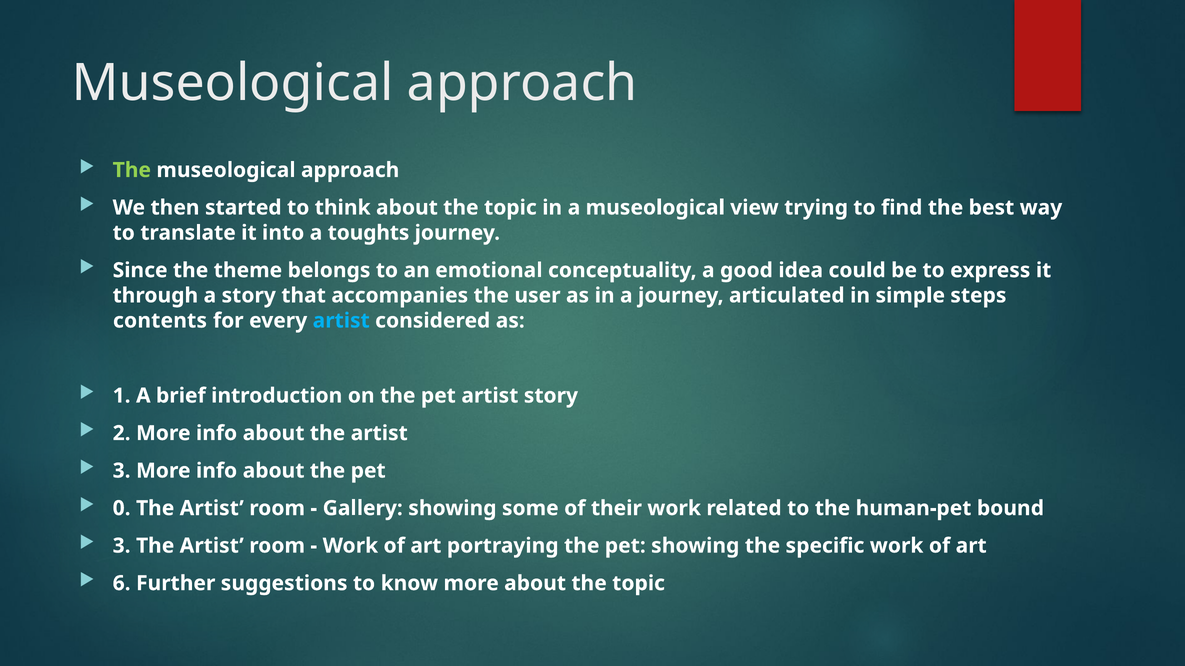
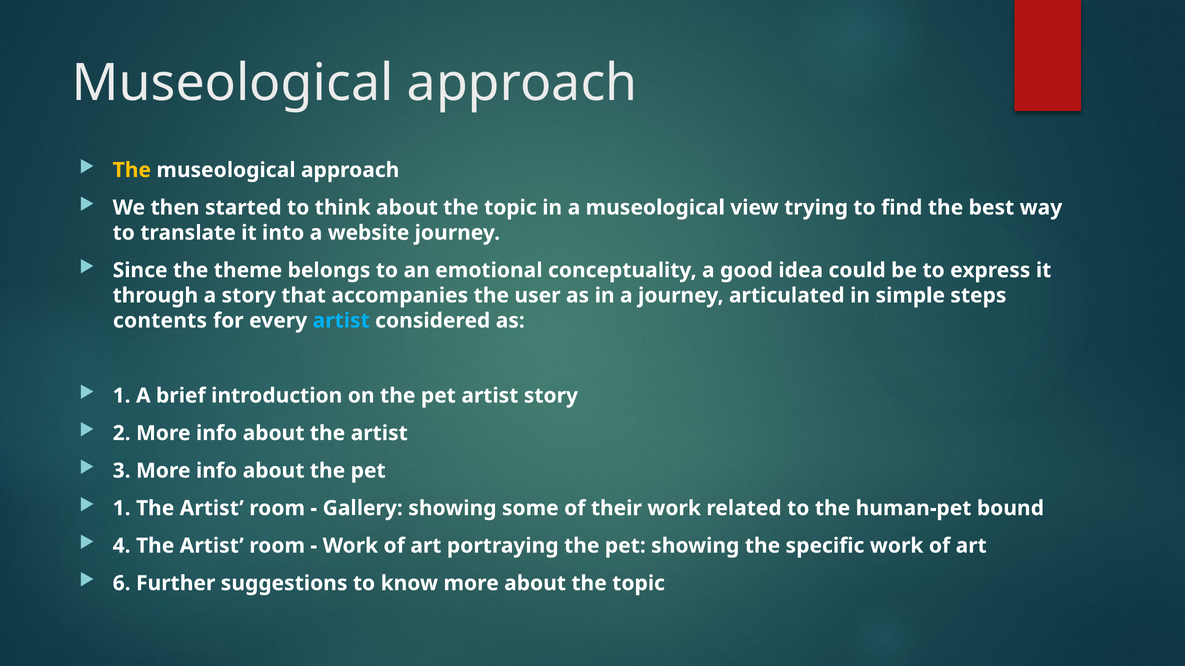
The at (132, 170) colour: light green -> yellow
toughts: toughts -> website
0 at (122, 509): 0 -> 1
3 at (122, 546): 3 -> 4
